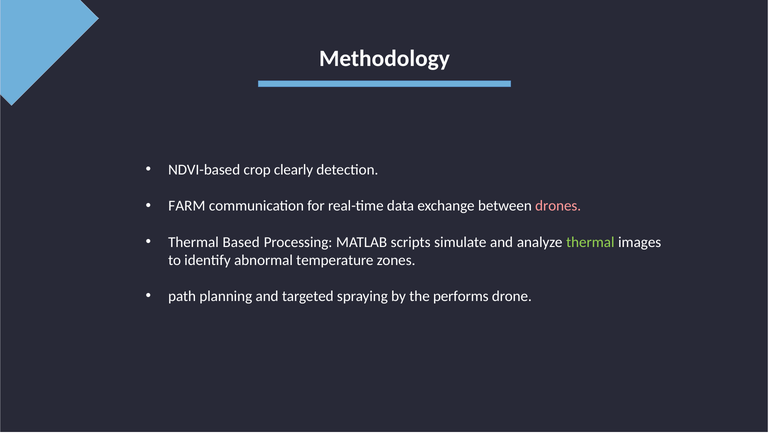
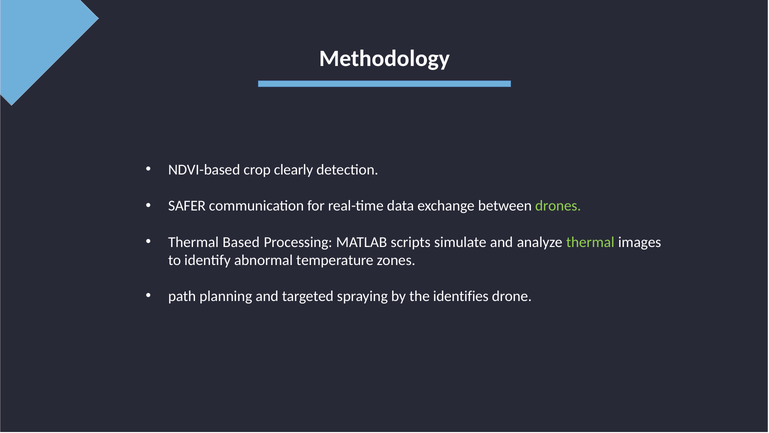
FARM: FARM -> SAFER
drones colour: pink -> light green
performs: performs -> identifies
